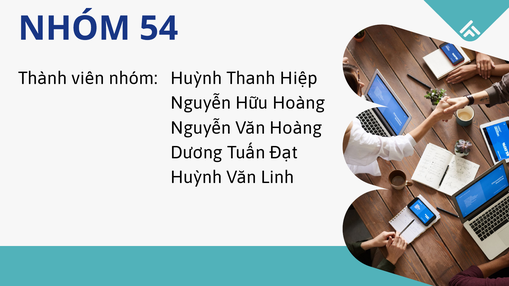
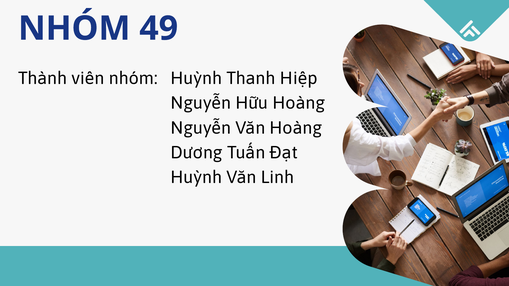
54: 54 -> 49
